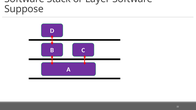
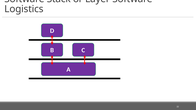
Suppose: Suppose -> Logistics
